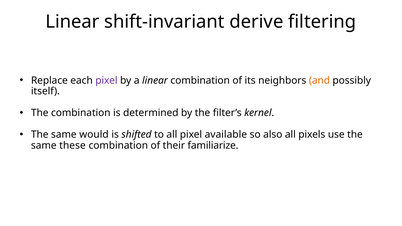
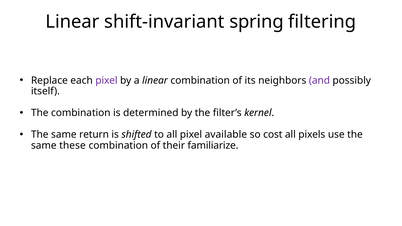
derive: derive -> spring
and colour: orange -> purple
would: would -> return
also: also -> cost
